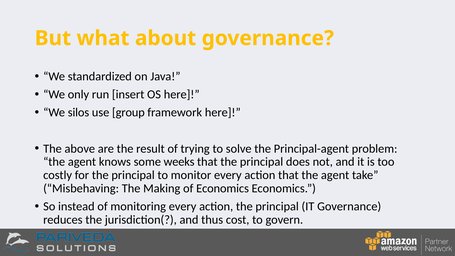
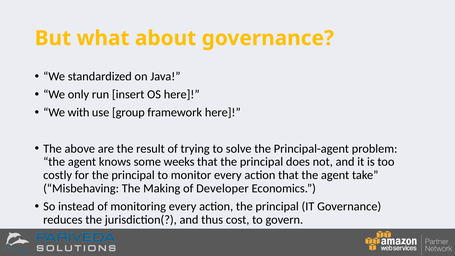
silos: silos -> with
of Economics: Economics -> Developer
